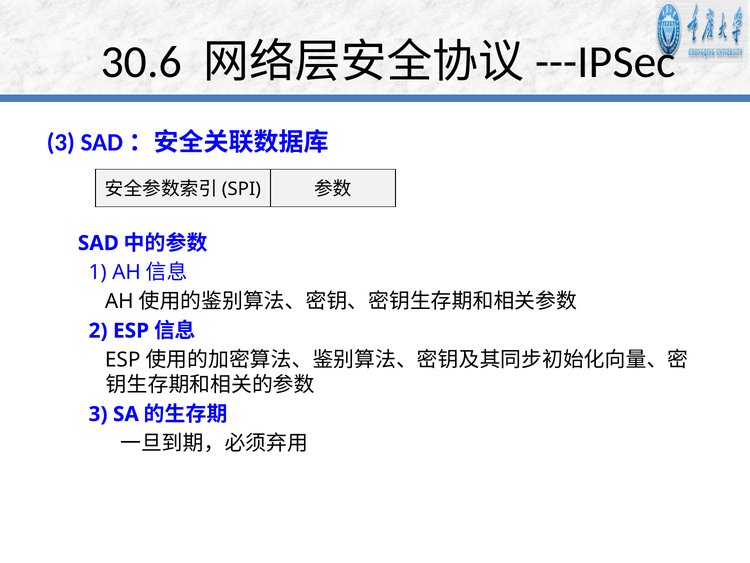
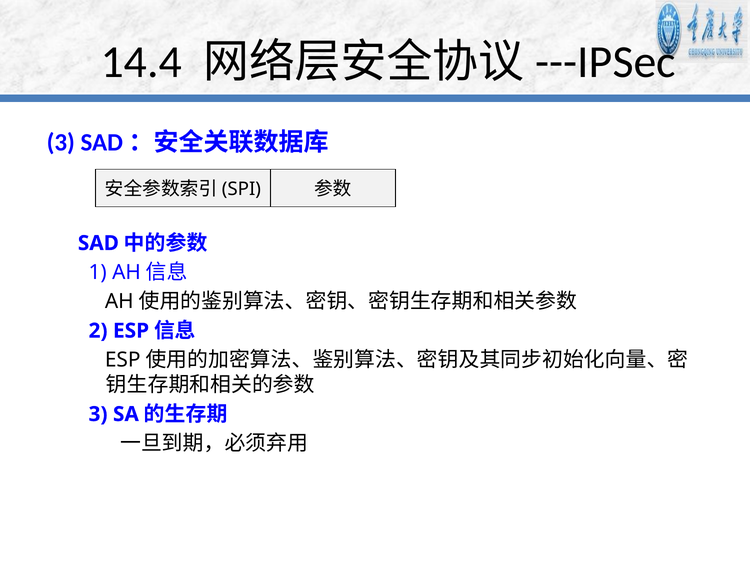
30.6: 30.6 -> 14.4
